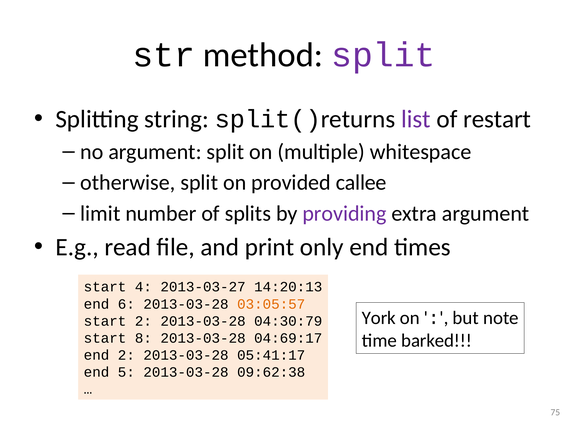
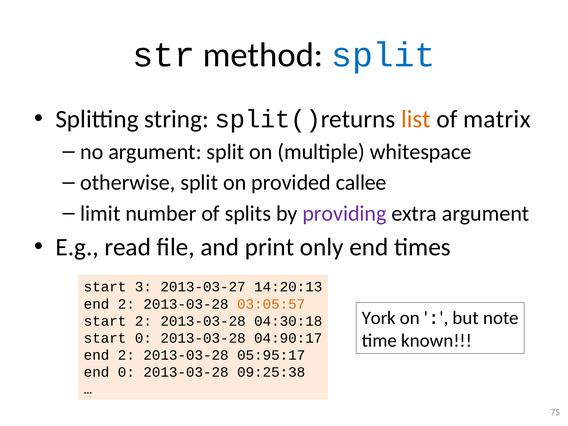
split at (383, 55) colour: purple -> blue
list colour: purple -> orange
restart: restart -> matrix
4: 4 -> 3
6 at (126, 304): 6 -> 2
04:30:79: 04:30:79 -> 04:30:18
start 8: 8 -> 0
04:69:17: 04:69:17 -> 04:90:17
barked: barked -> known
05:41:17: 05:41:17 -> 05:95:17
end 5: 5 -> 0
09:62:38: 09:62:38 -> 09:25:38
